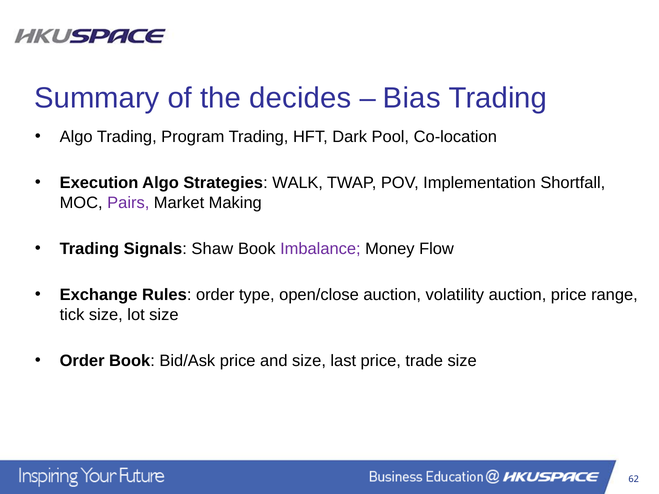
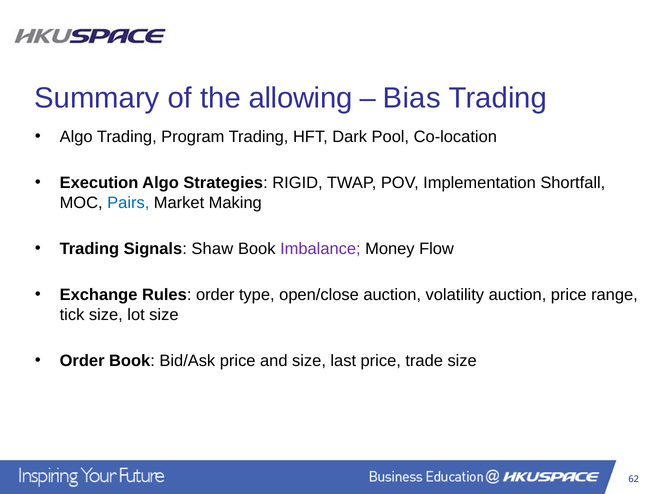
decides: decides -> allowing
WALK: WALK -> RIGID
Pairs colour: purple -> blue
